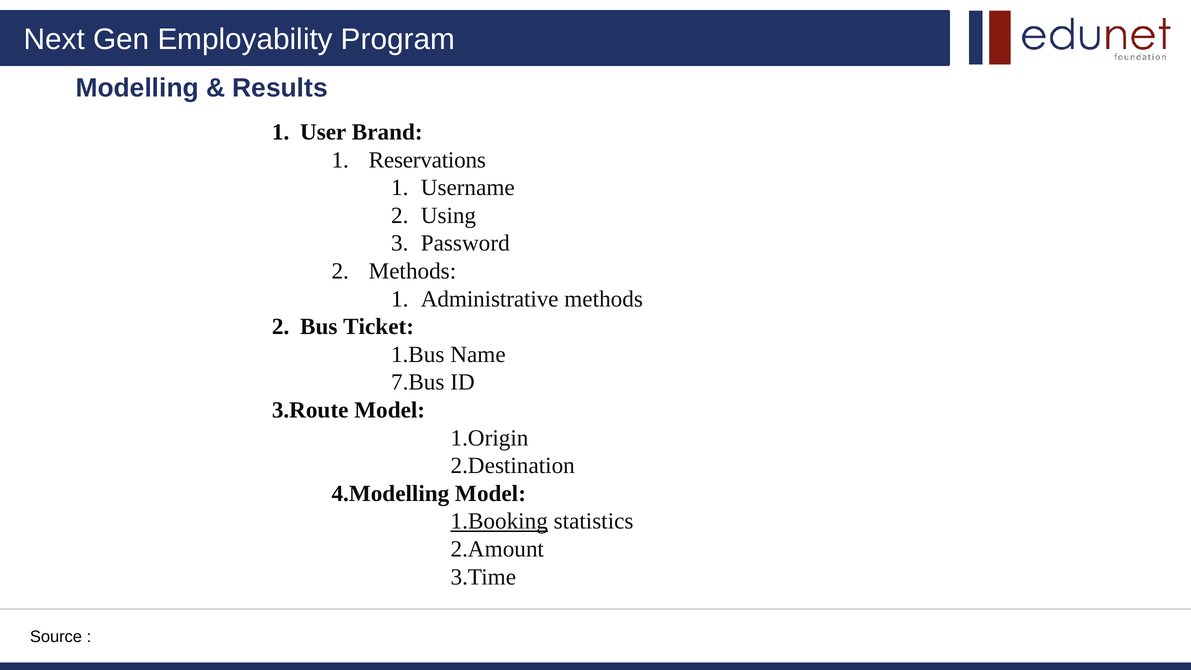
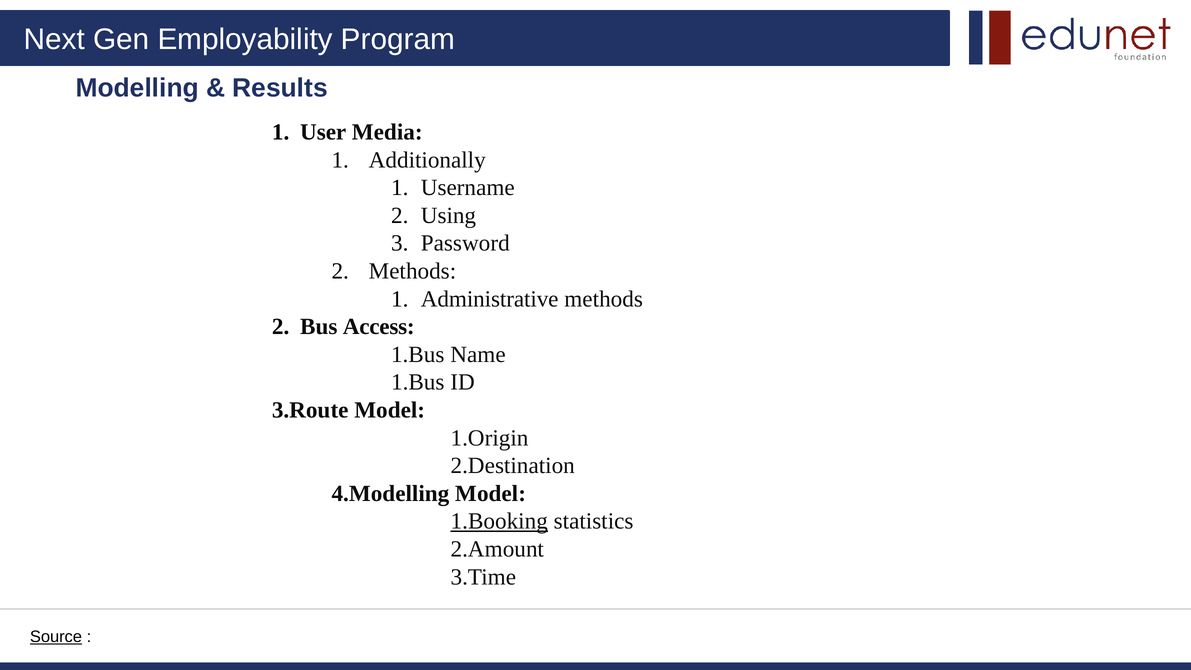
Brand: Brand -> Media
Reservations: Reservations -> Additionally
Ticket: Ticket -> Access
7.Bus at (418, 382): 7.Bus -> 1.Bus
Source underline: none -> present
